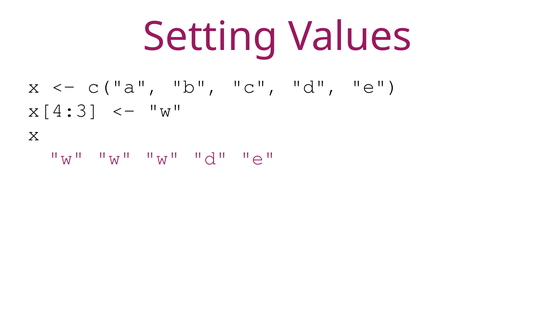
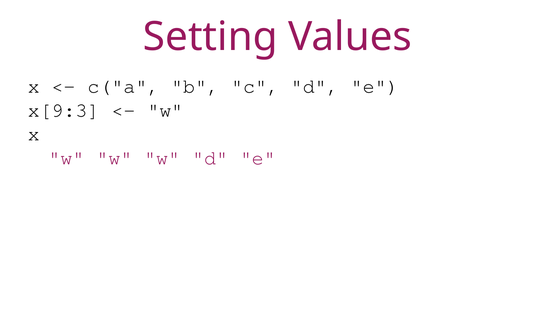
x[4:3: x[4:3 -> x[9:3
